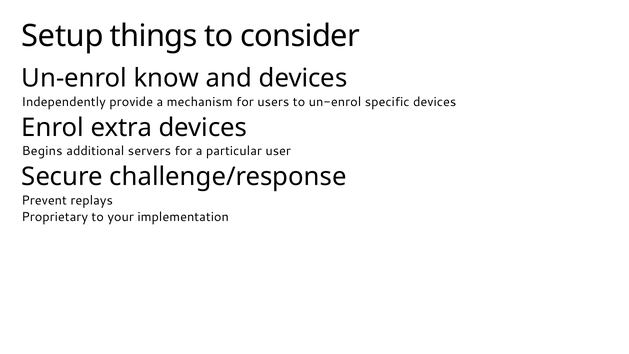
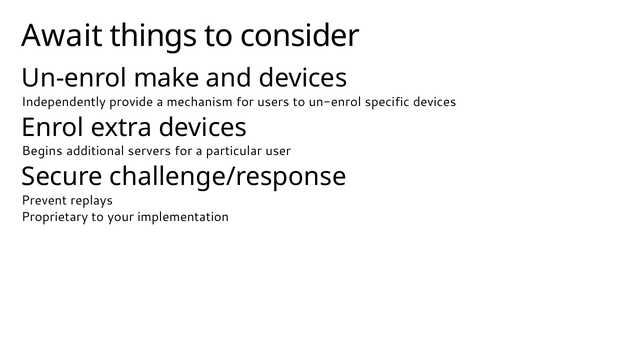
Setup: Setup -> Await
know: know -> make
